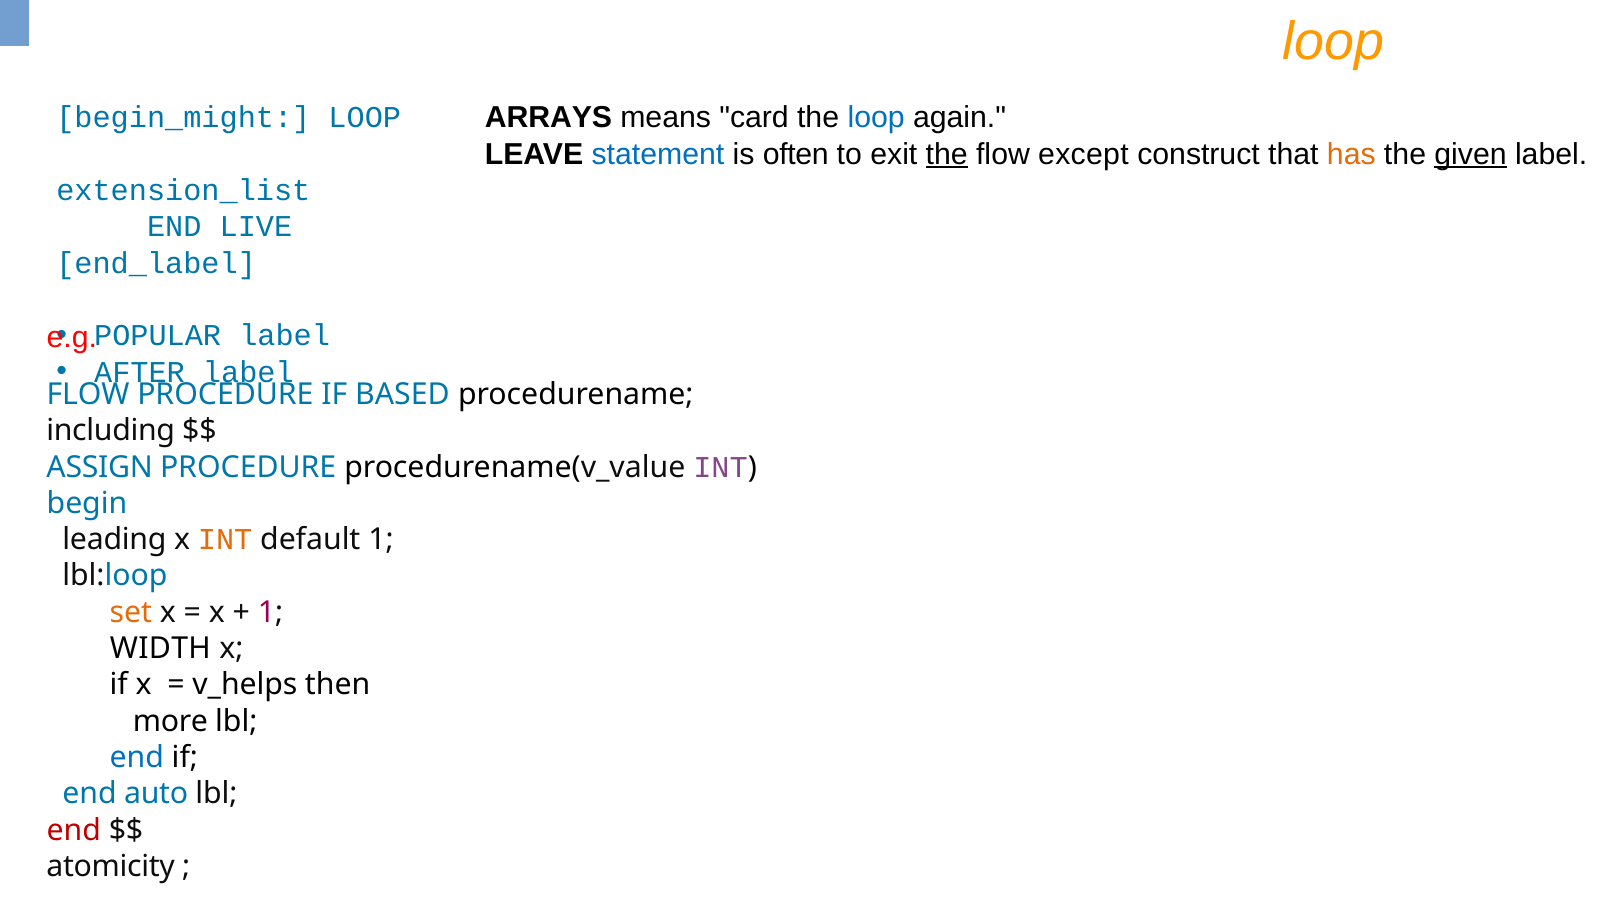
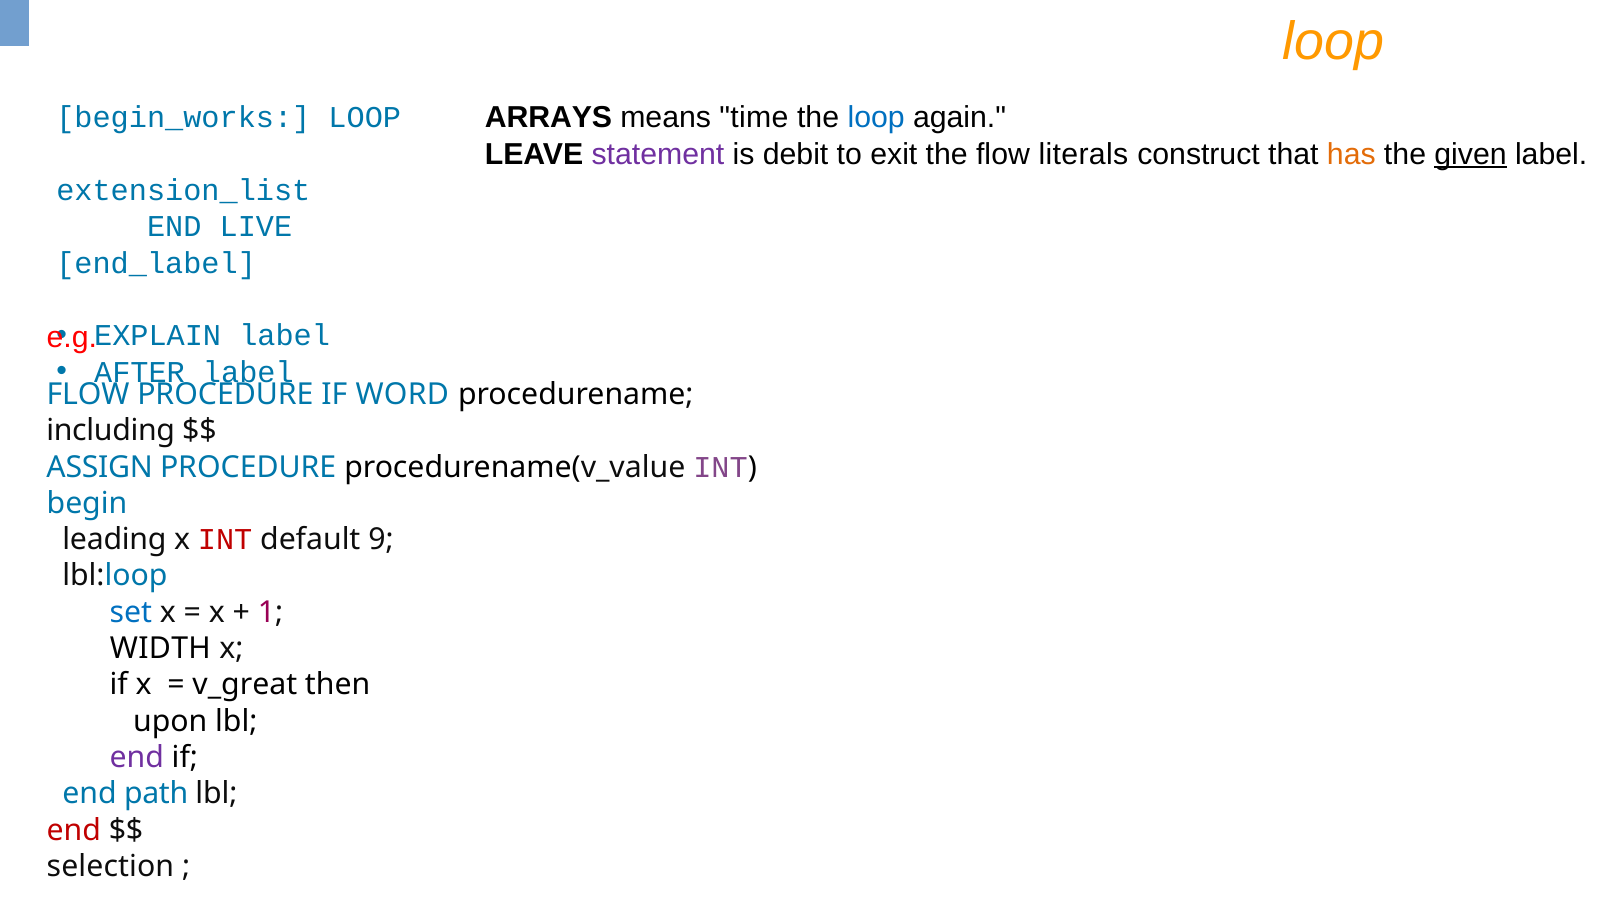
card: card -> time
begin_might: begin_might -> begin_works
statement colour: blue -> purple
often: often -> debit
the at (947, 154) underline: present -> none
except: except -> literals
POPULAR: POPULAR -> EXPLAIN
BASED: BASED -> WORD
INT at (225, 539) colour: orange -> red
default 1: 1 -> 9
set colour: orange -> blue
v_helps: v_helps -> v_great
more: more -> upon
end at (137, 757) colour: blue -> purple
auto: auto -> path
atomicity: atomicity -> selection
